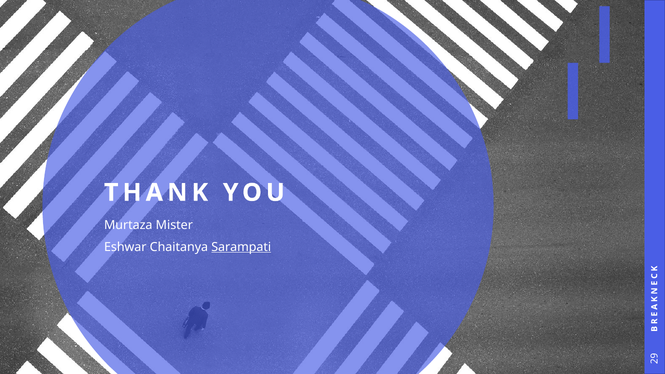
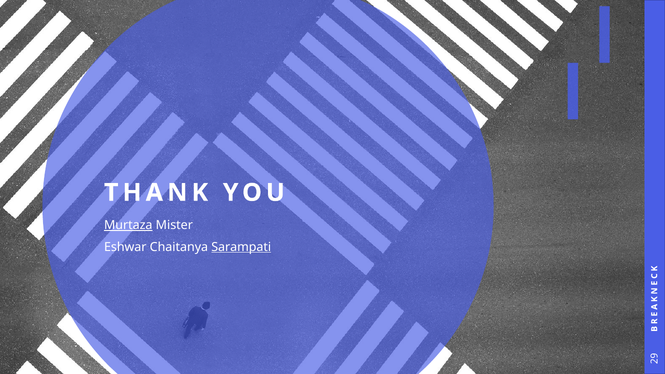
Murtaza underline: none -> present
